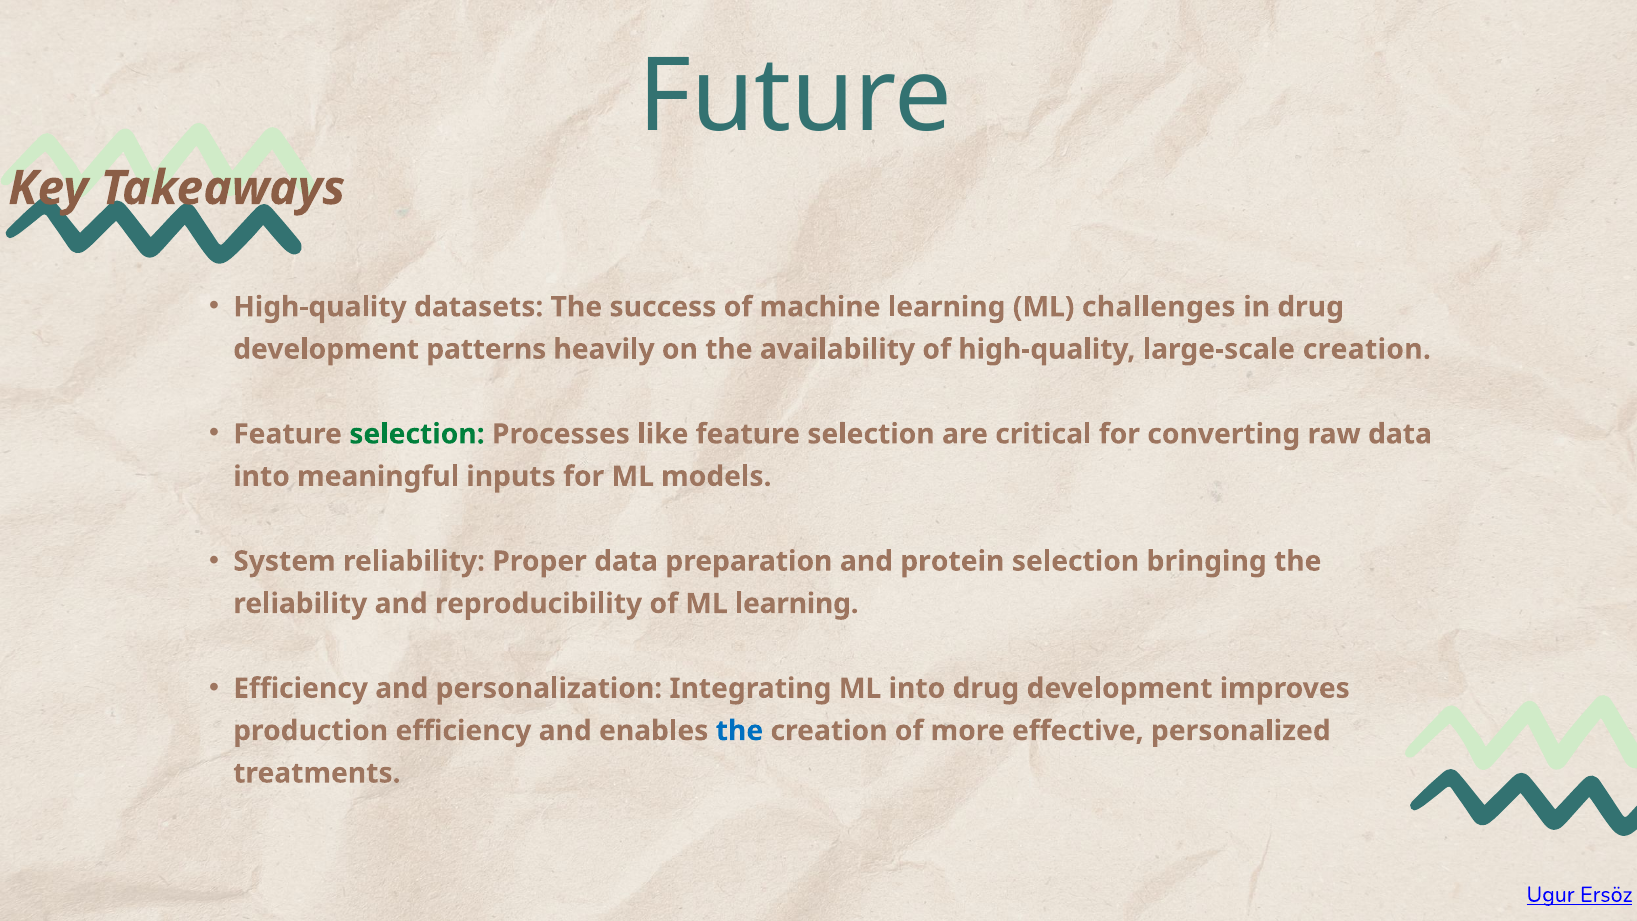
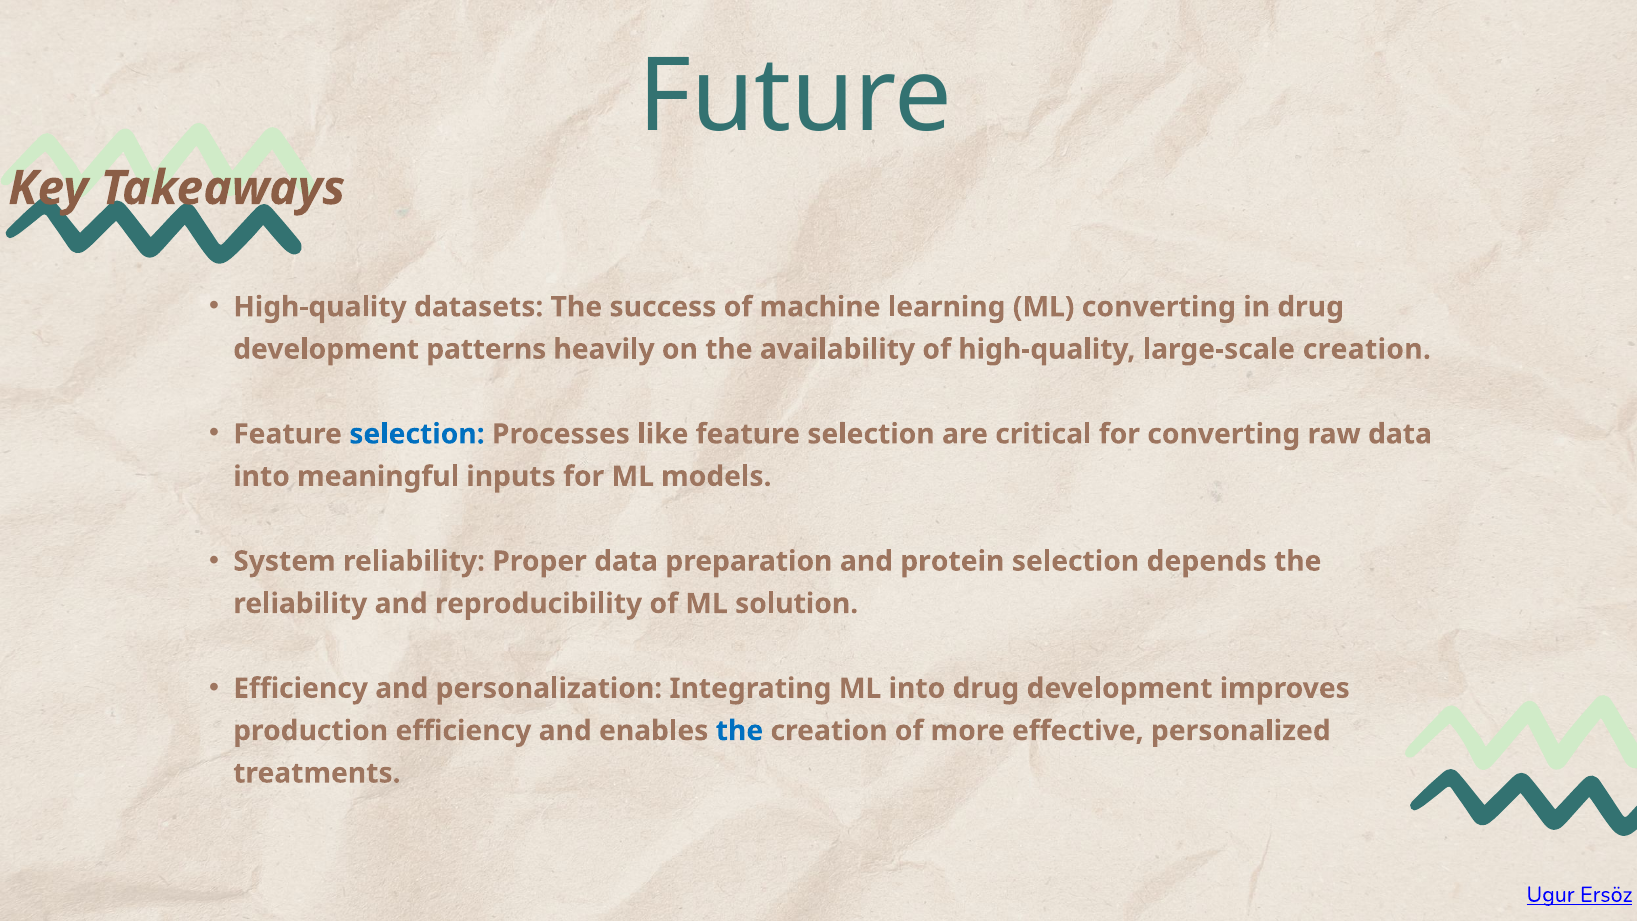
ML challenges: challenges -> converting
selection at (417, 434) colour: green -> blue
bringing: bringing -> depends
ML learning: learning -> solution
